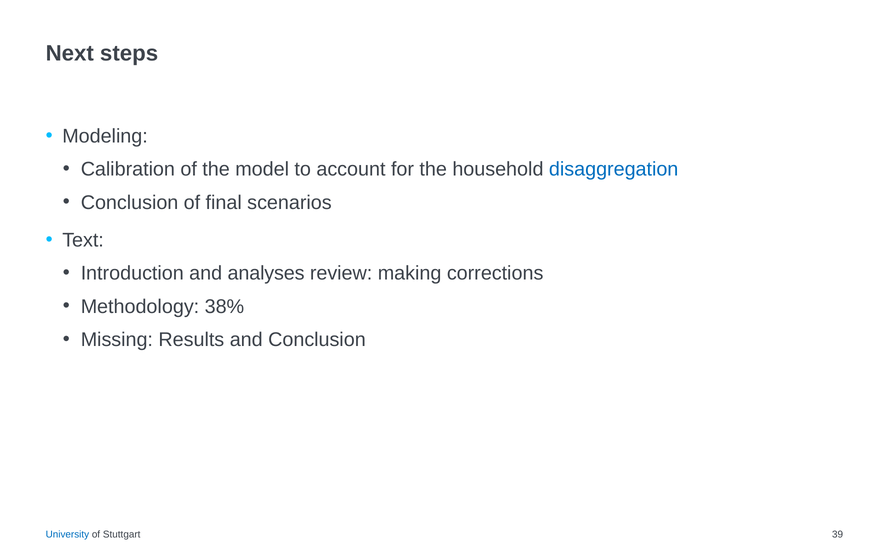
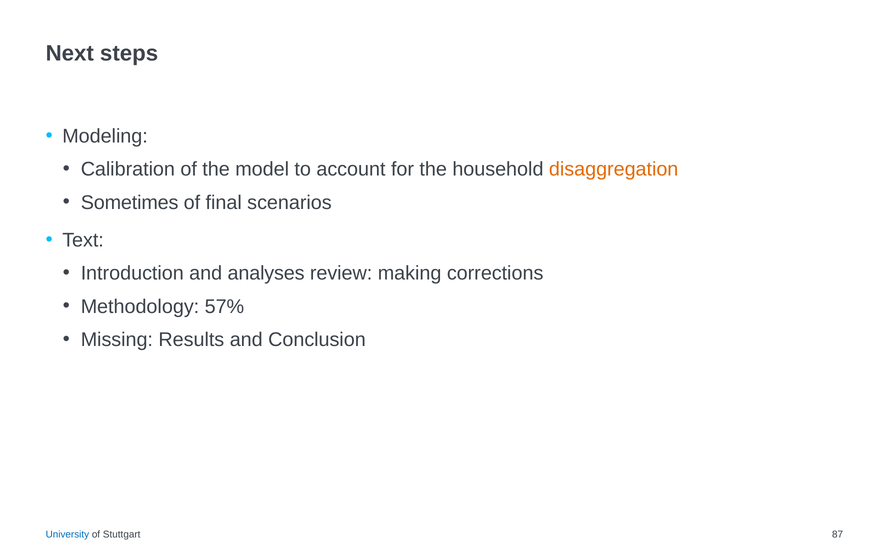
disaggregation colour: blue -> orange
Conclusion at (130, 203): Conclusion -> Sometimes
38%: 38% -> 57%
39: 39 -> 87
